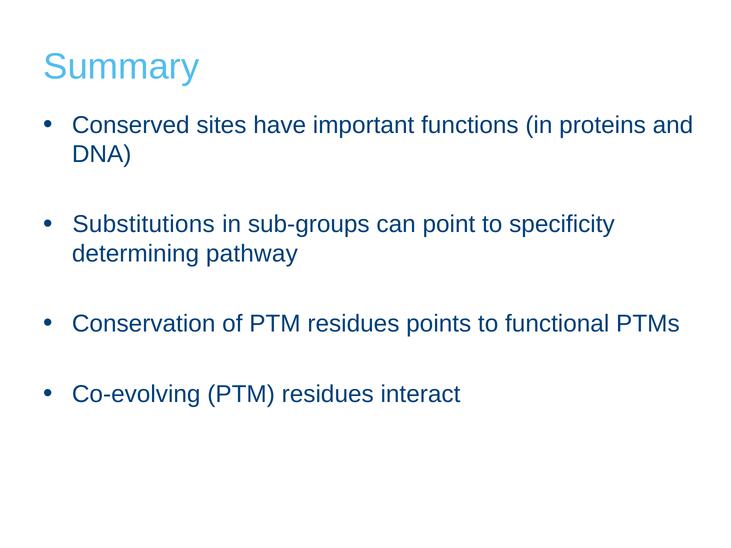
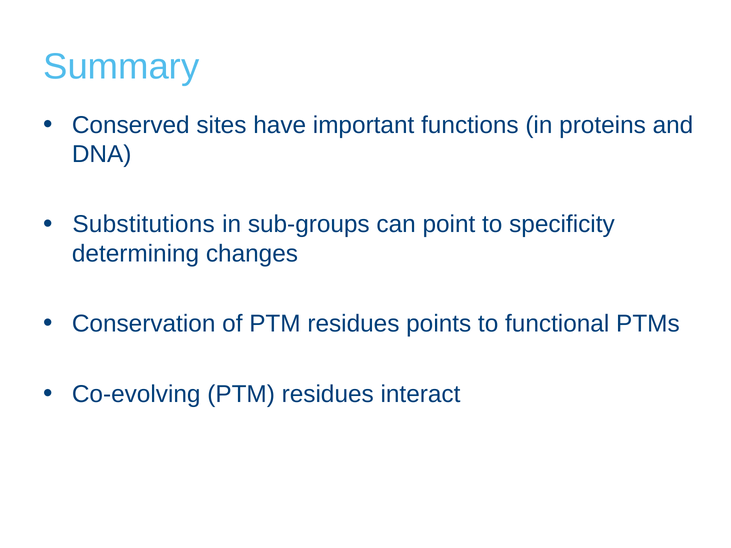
pathway: pathway -> changes
